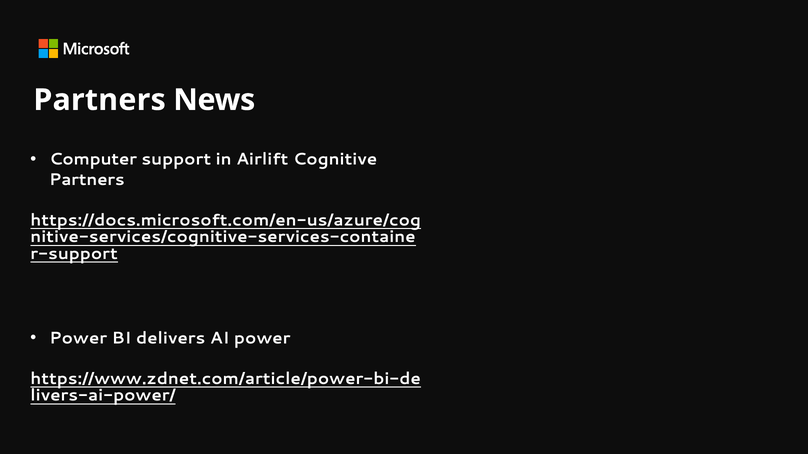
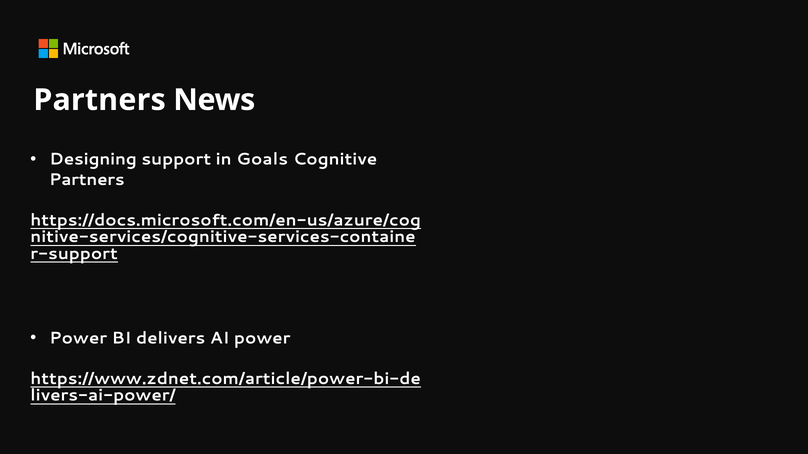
Computer: Computer -> Designing
Airlift: Airlift -> Goals
